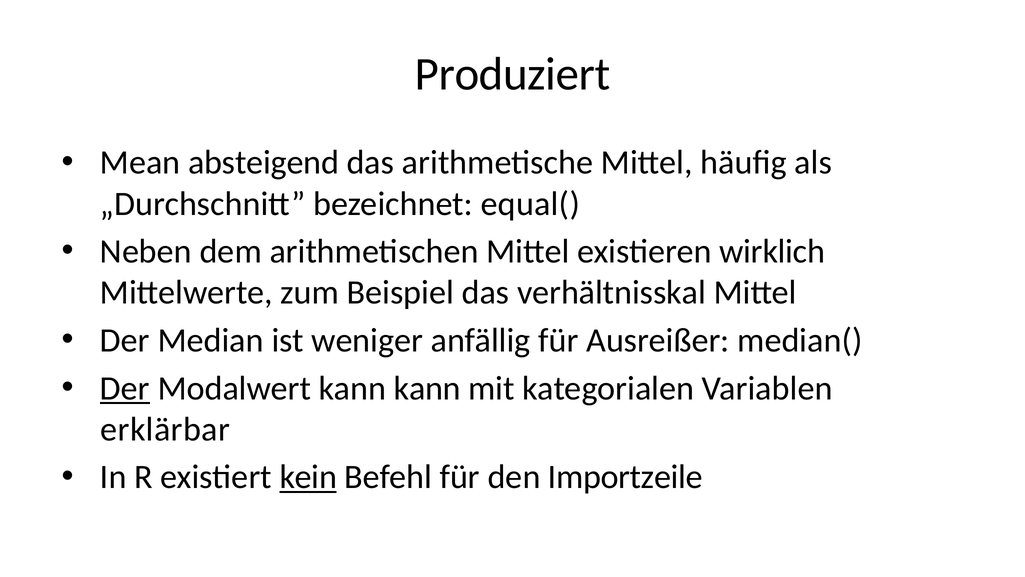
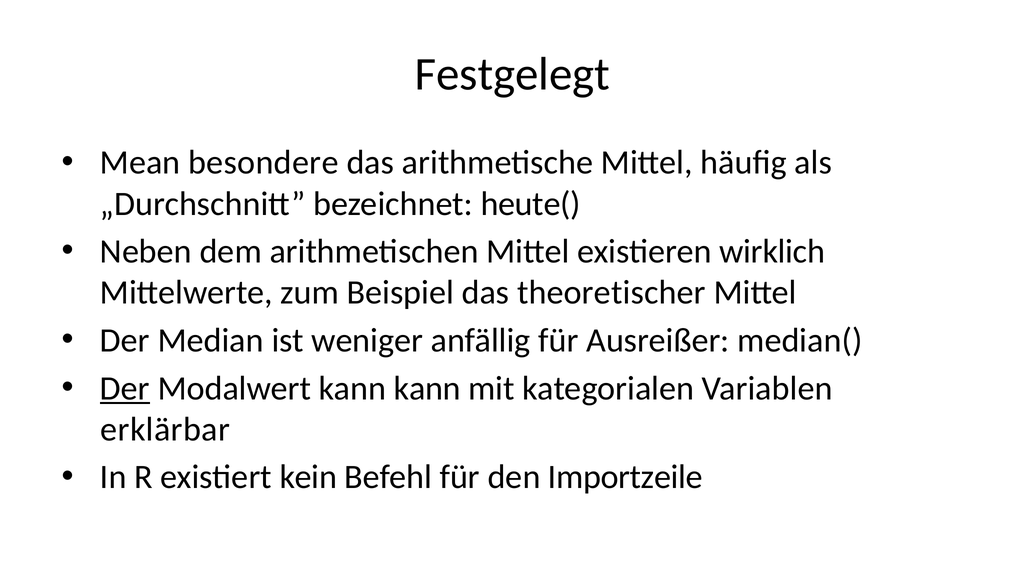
Produziert: Produziert -> Festgelegt
absteigend: absteigend -> besondere
equal(: equal( -> heute(
verhältnisskal: verhältnisskal -> theoretischer
kein underline: present -> none
